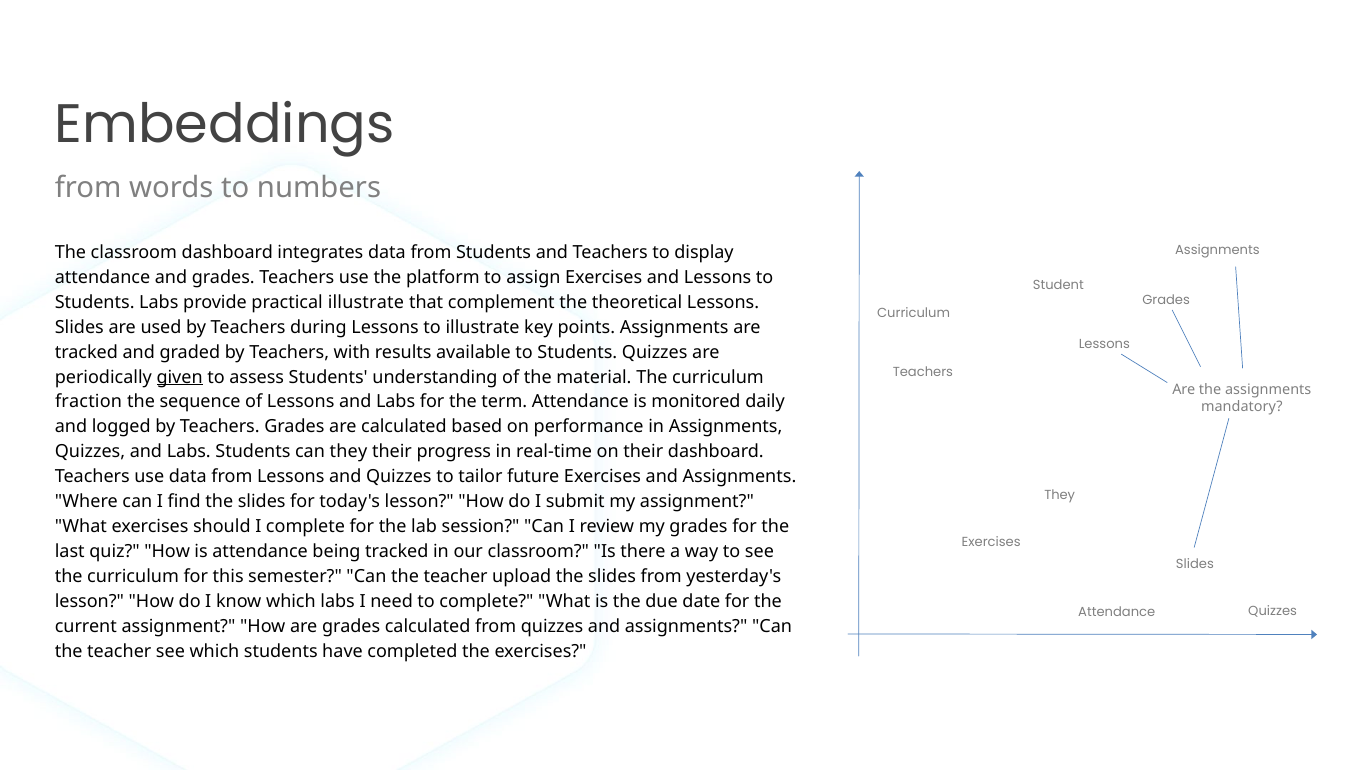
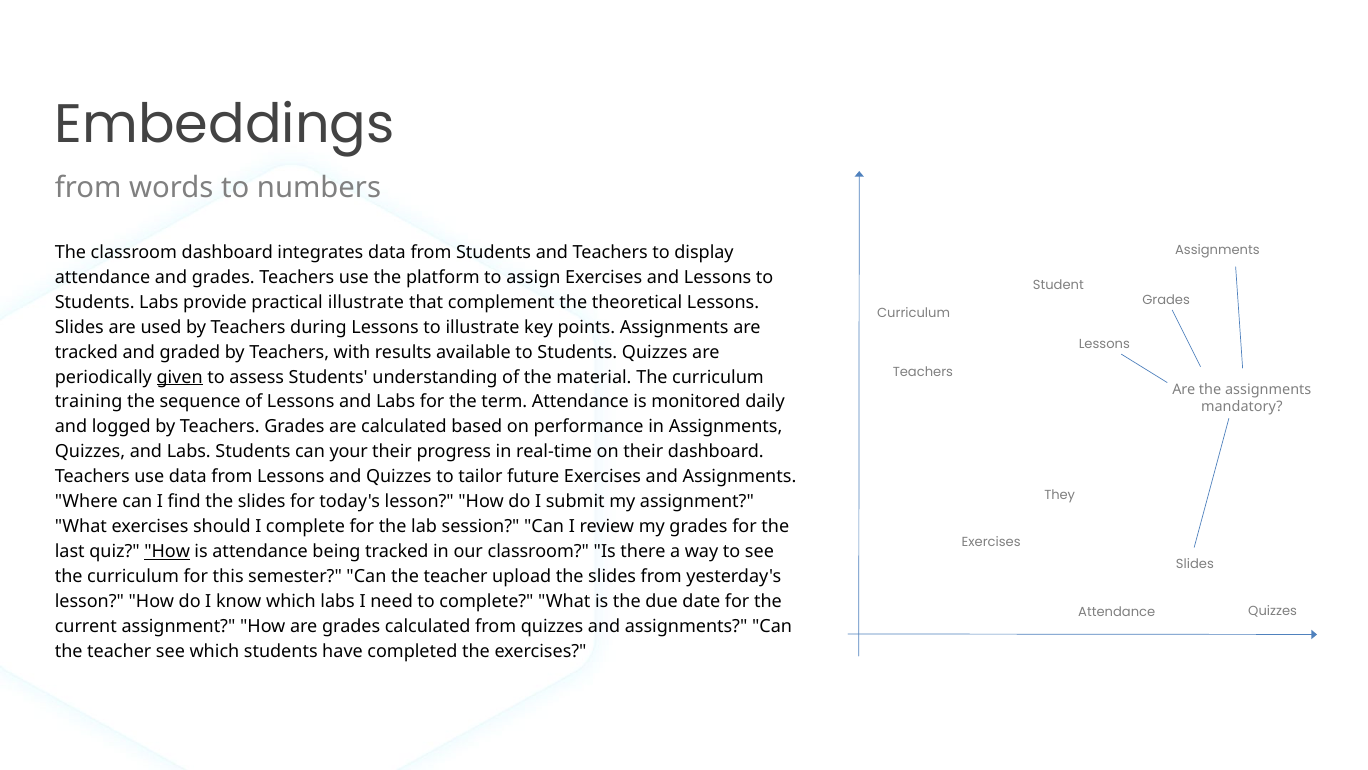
fraction: fraction -> training
can they: they -> your
How at (167, 551) underline: none -> present
